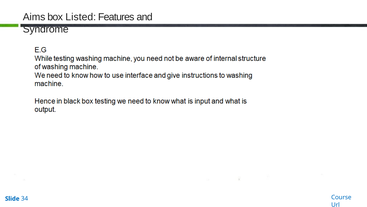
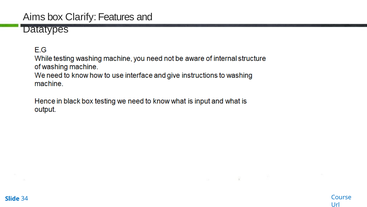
Listed: Listed -> Clarify
Syndrome: Syndrome -> Datatypes
